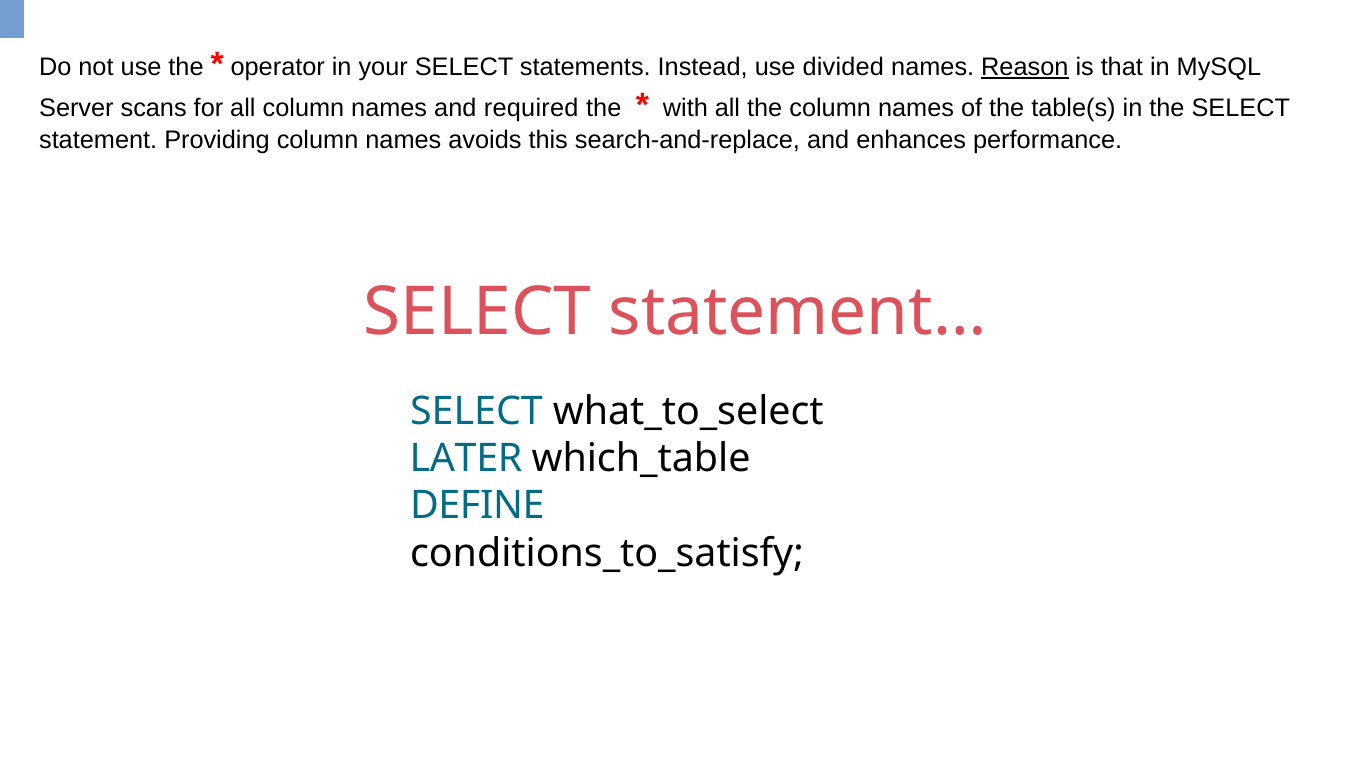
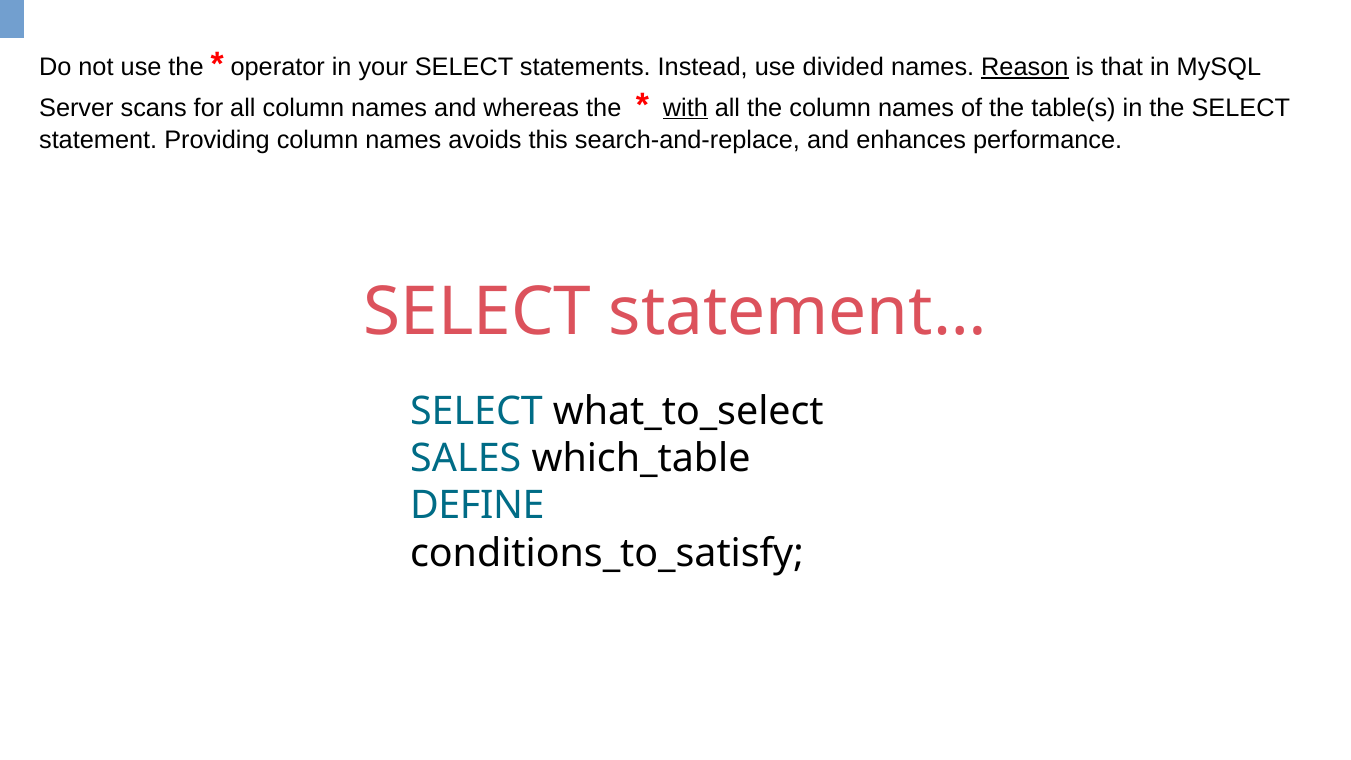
required: required -> whereas
with underline: none -> present
LATER: LATER -> SALES
